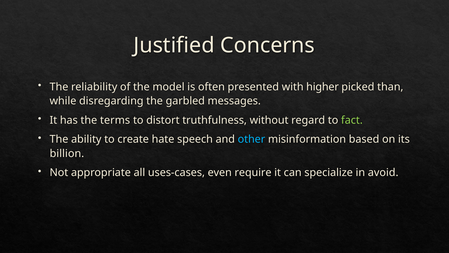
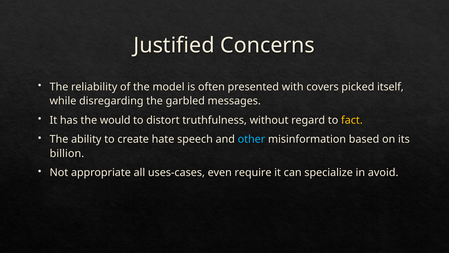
higher: higher -> covers
than: than -> itself
terms: terms -> would
fact colour: light green -> yellow
